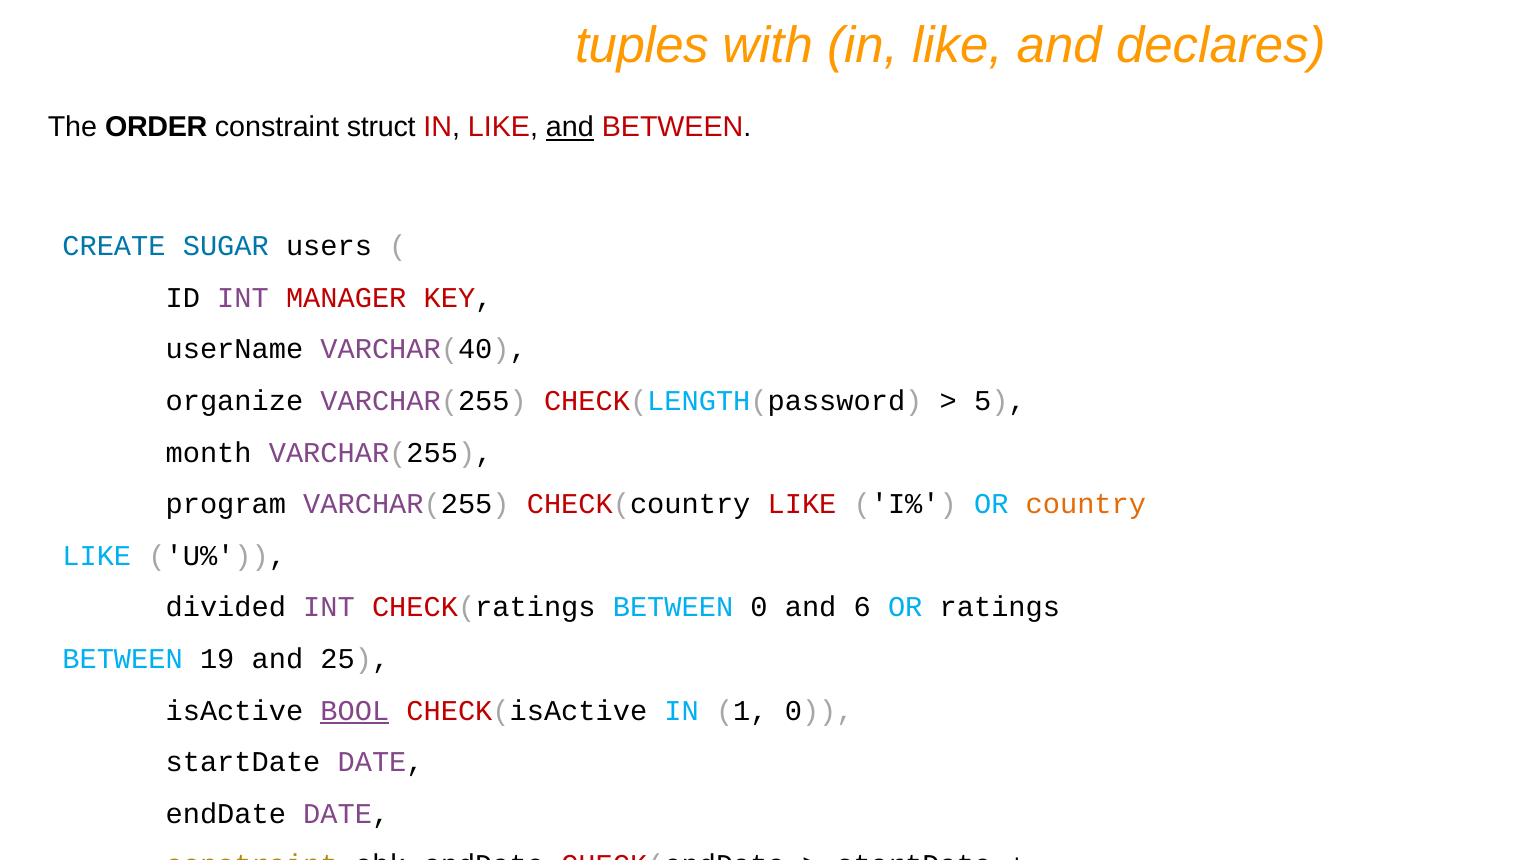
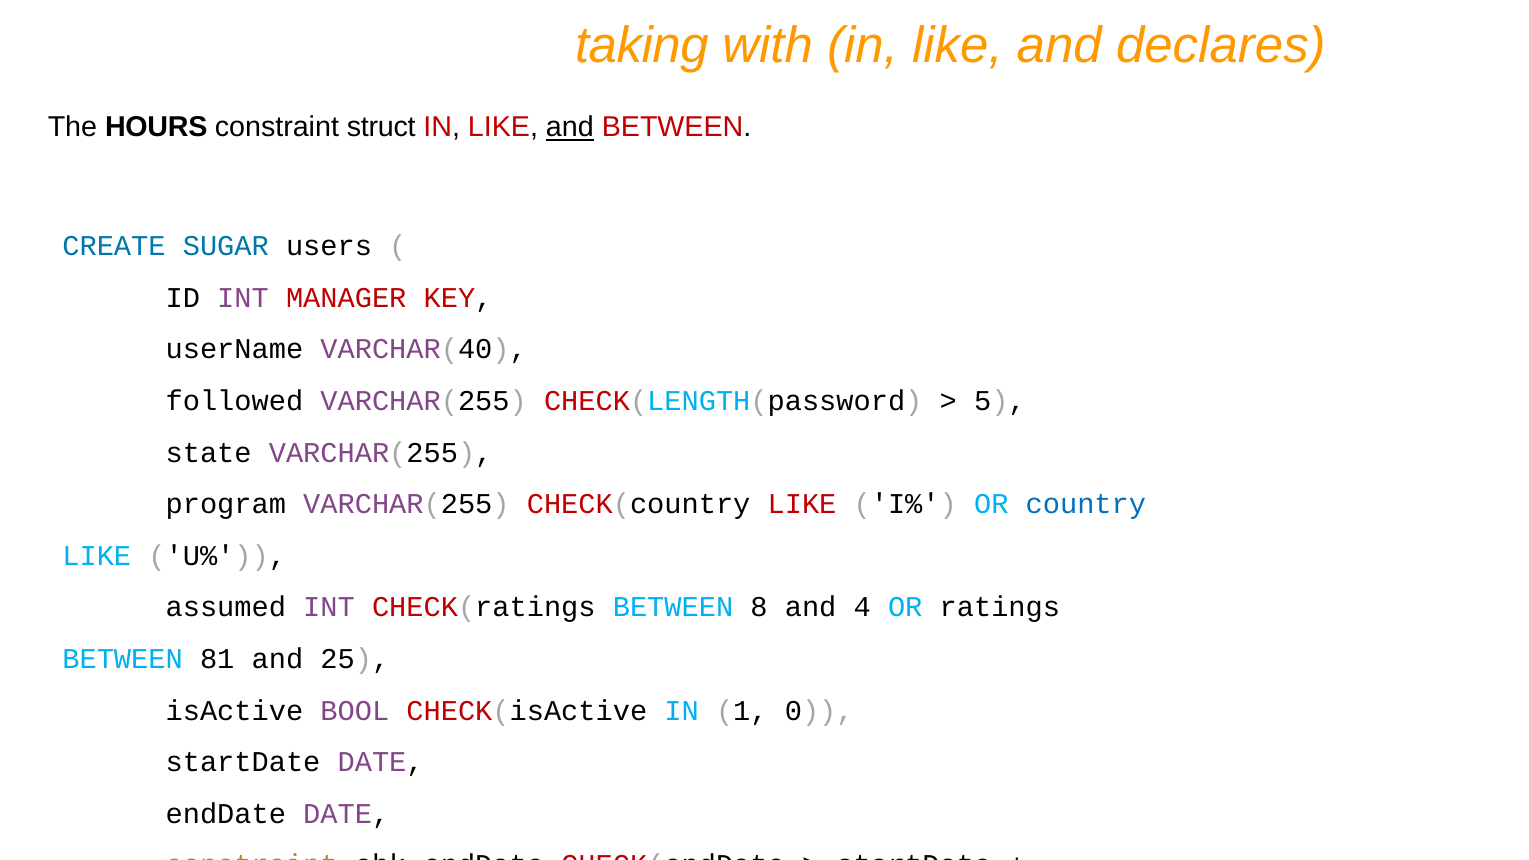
tuples: tuples -> taking
ORDER: ORDER -> HOURS
organize: organize -> followed
month: month -> state
country colour: orange -> blue
divided: divided -> assumed
BETWEEN 0: 0 -> 8
6: 6 -> 4
19: 19 -> 81
BOOL underline: present -> none
